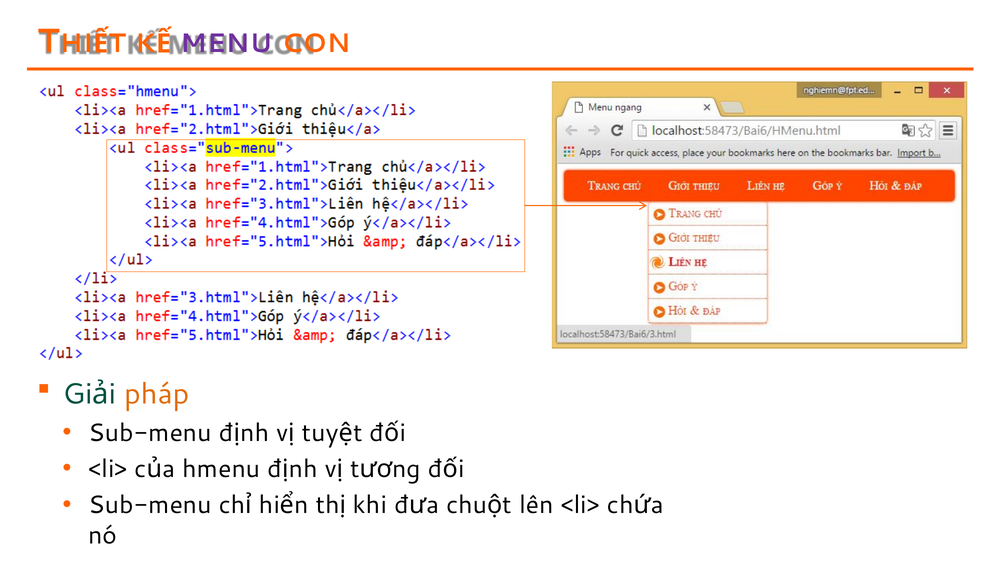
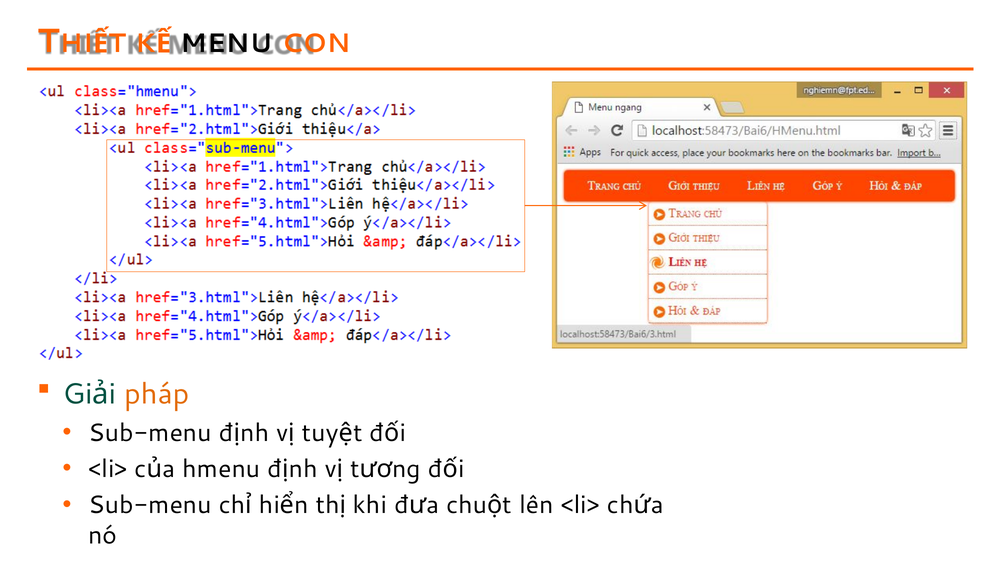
MENU colour: purple -> black
